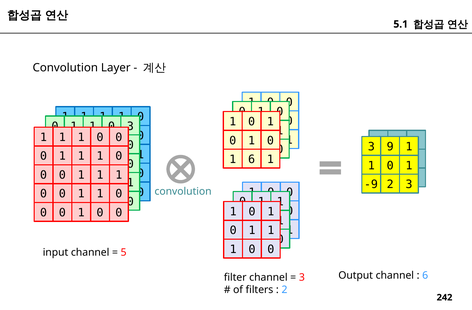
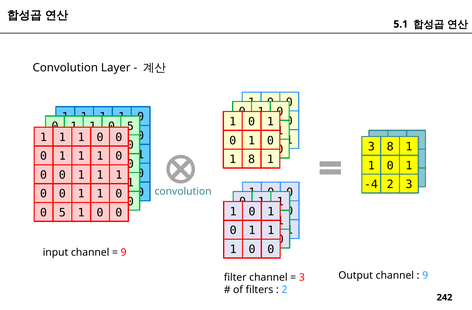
3 at (130, 126): 3 -> 5
3 9: 9 -> 8
1 6: 6 -> 8
-9: -9 -> -4
0 at (62, 213): 0 -> 5
5 at (124, 253): 5 -> 9
6 at (425, 275): 6 -> 9
